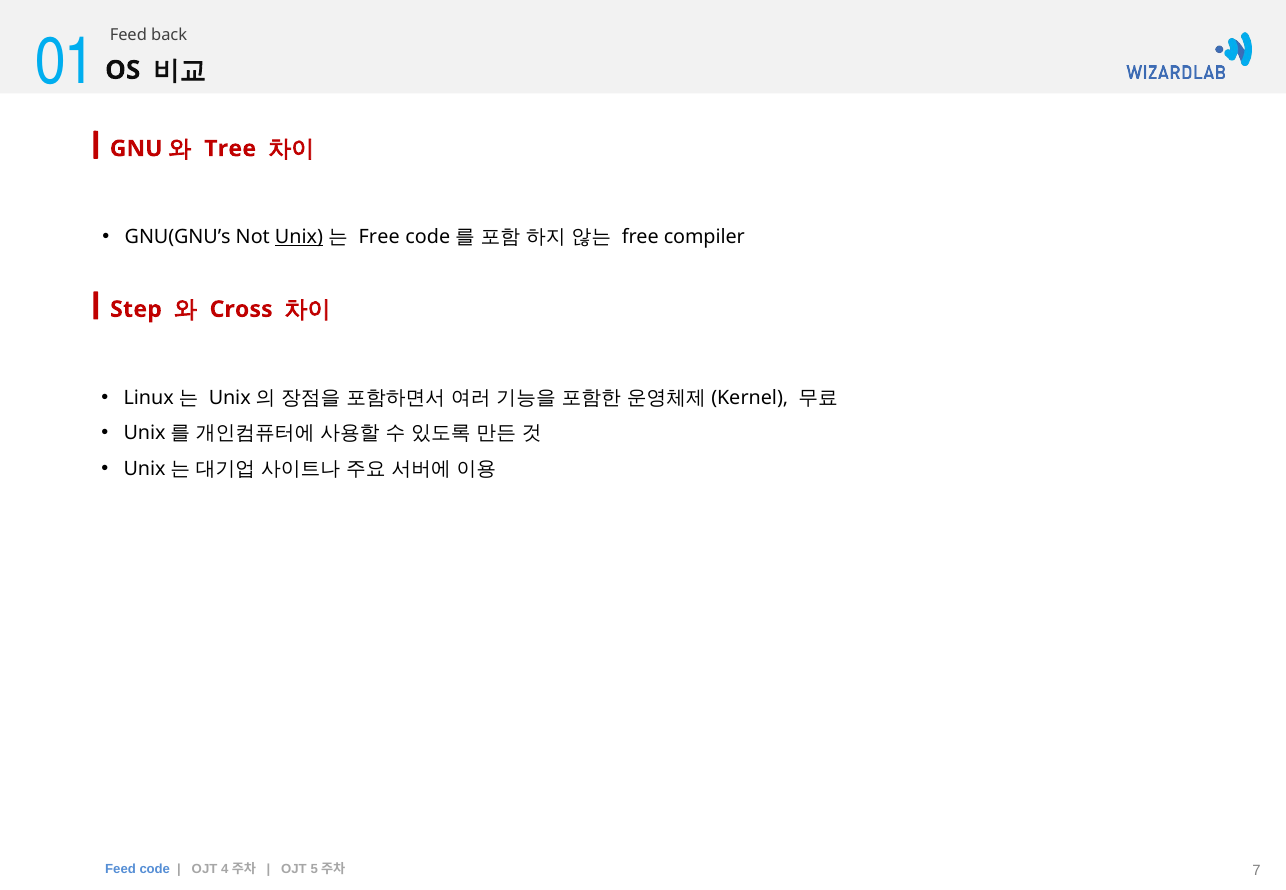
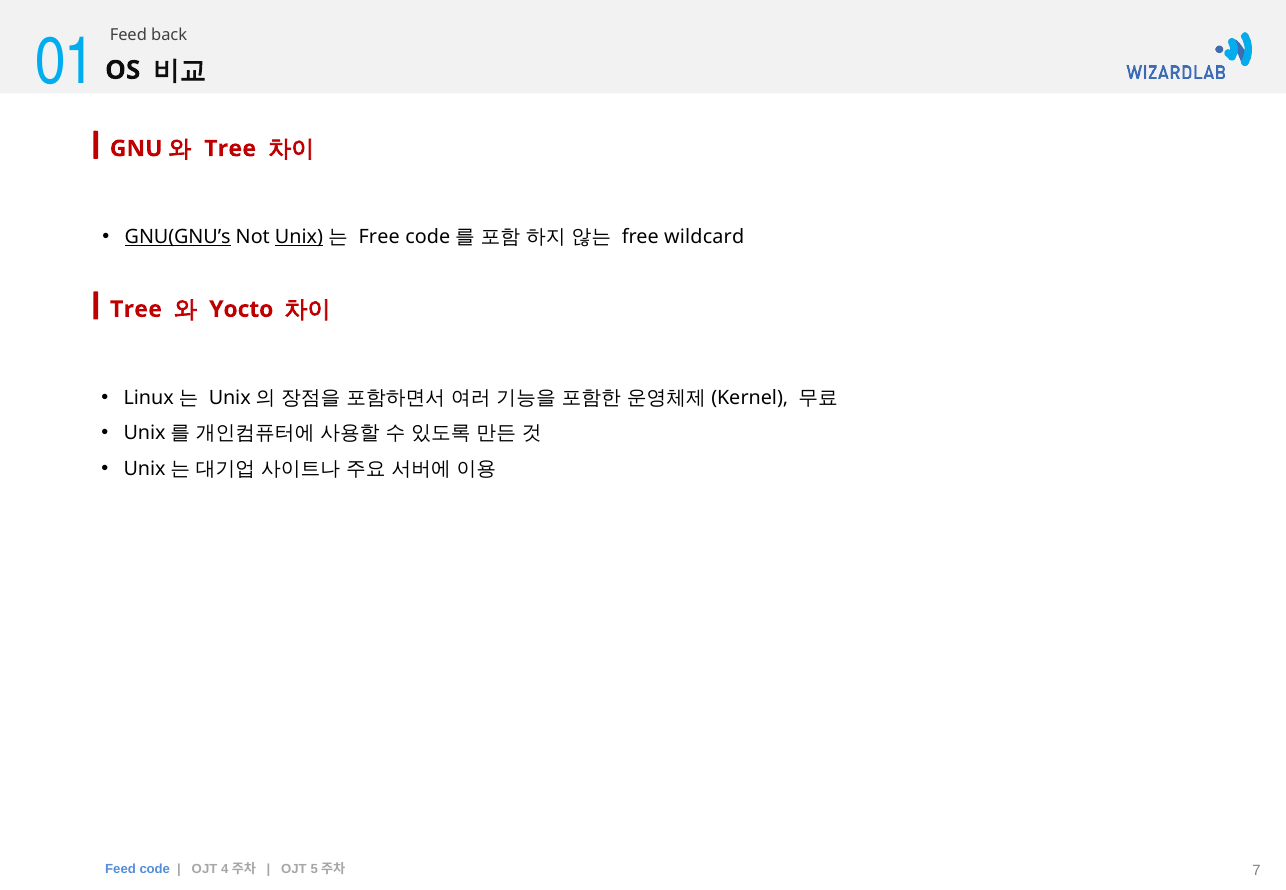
GNU(GNU’s underline: none -> present
compiler: compiler -> wildcard
Step at (136, 309): Step -> Tree
Cross: Cross -> Yocto
